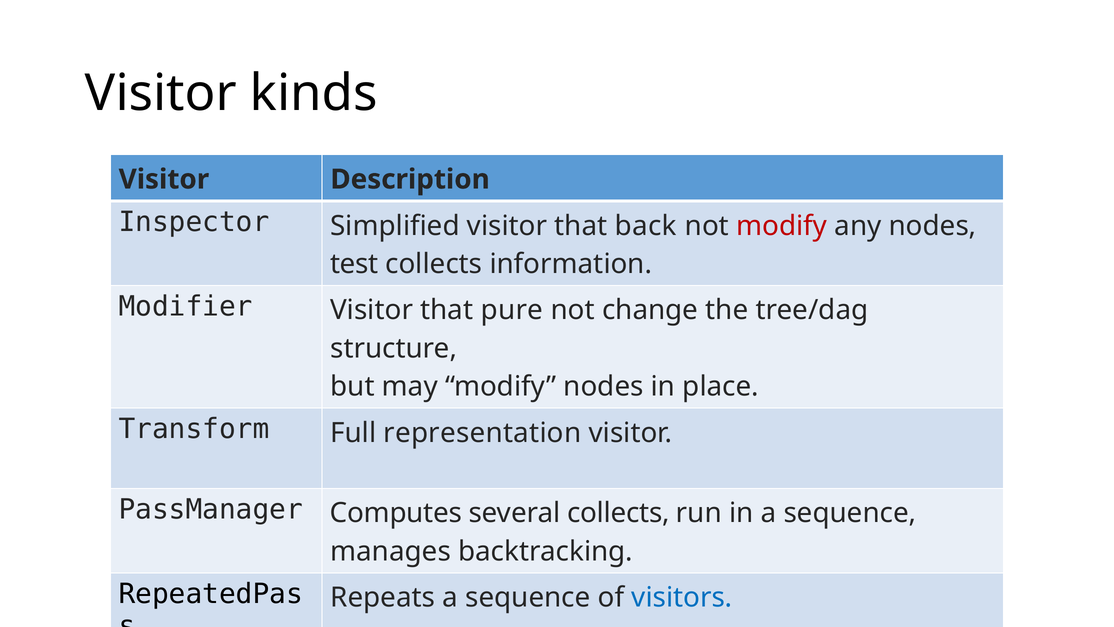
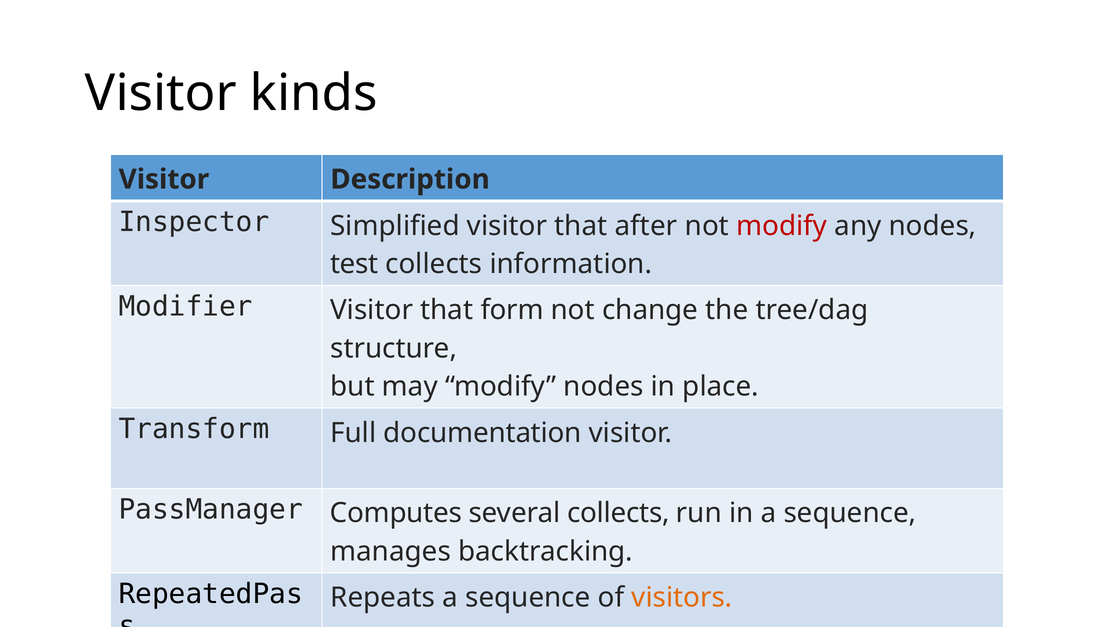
back: back -> after
pure: pure -> form
representation: representation -> documentation
visitors colour: blue -> orange
